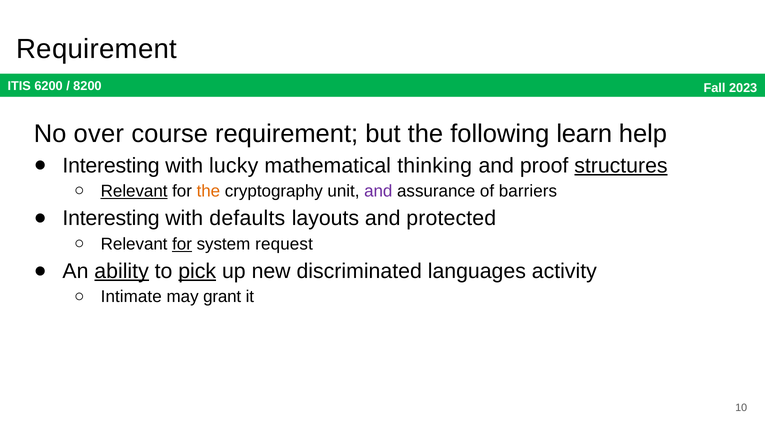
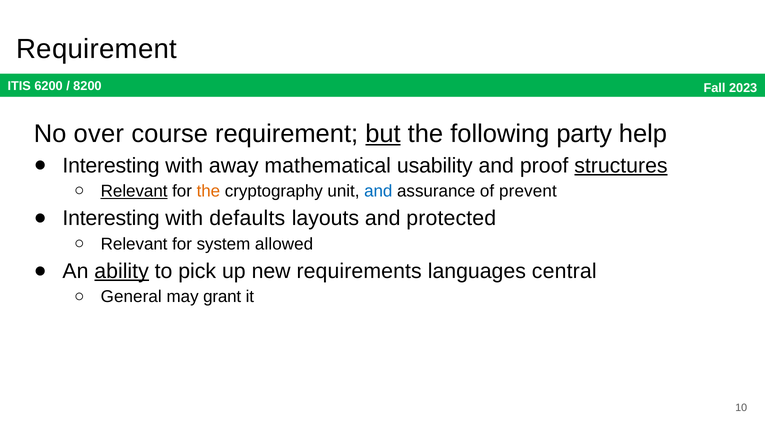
but underline: none -> present
learn: learn -> party
lucky: lucky -> away
thinking: thinking -> usability
and at (378, 191) colour: purple -> blue
barriers: barriers -> prevent
for at (182, 244) underline: present -> none
request: request -> allowed
pick underline: present -> none
discriminated: discriminated -> requirements
activity: activity -> central
Intimate: Intimate -> General
